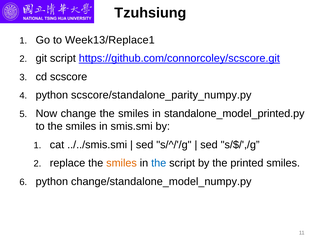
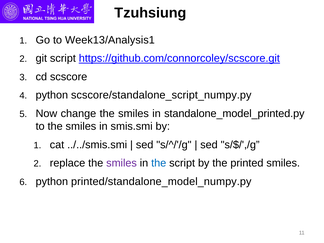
Week13/Replace1: Week13/Replace1 -> Week13/Analysis1
scscore/standalone_parity_numpy.py: scscore/standalone_parity_numpy.py -> scscore/standalone_script_numpy.py
smiles at (122, 163) colour: orange -> purple
change/standalone_model_numpy.py: change/standalone_model_numpy.py -> printed/standalone_model_numpy.py
